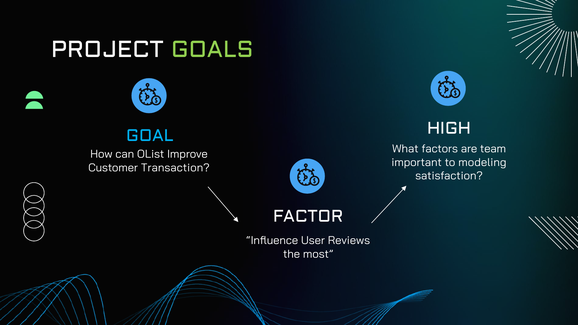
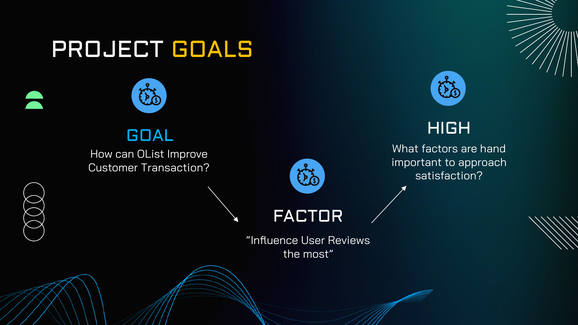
GOALS colour: light green -> yellow
team: team -> hand
modeling: modeling -> approach
